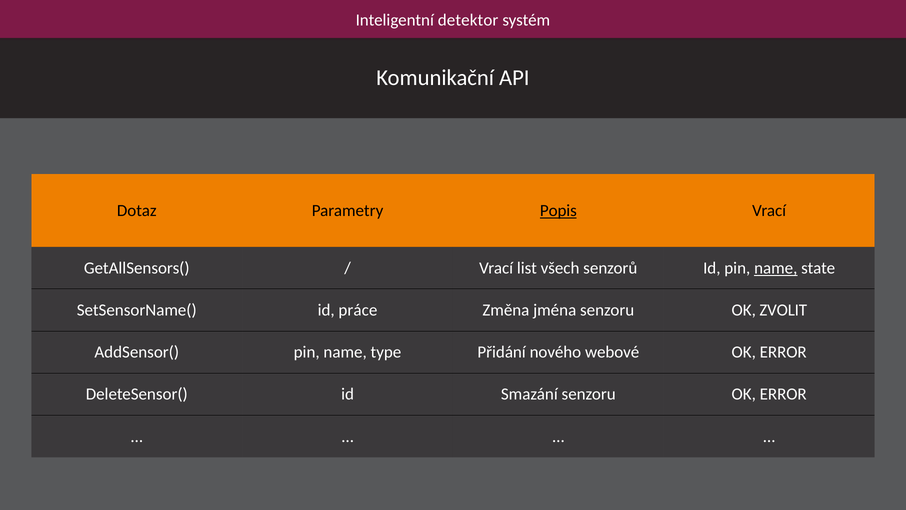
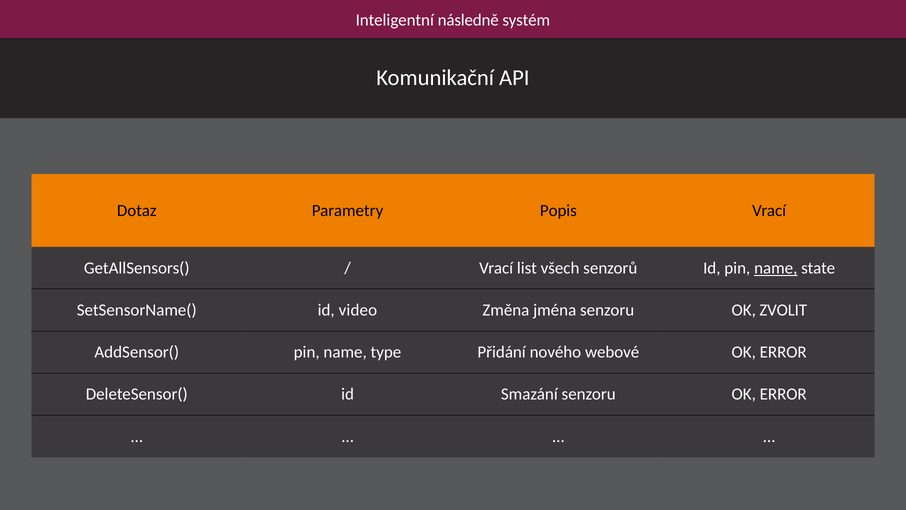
detektor: detektor -> následně
Popis underline: present -> none
práce: práce -> video
